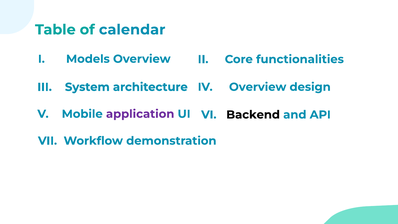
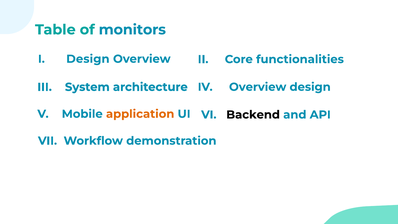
calendar: calendar -> monitors
Models at (88, 59): Models -> Design
application colour: purple -> orange
